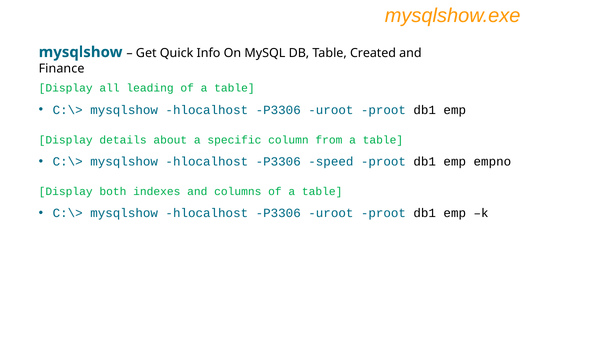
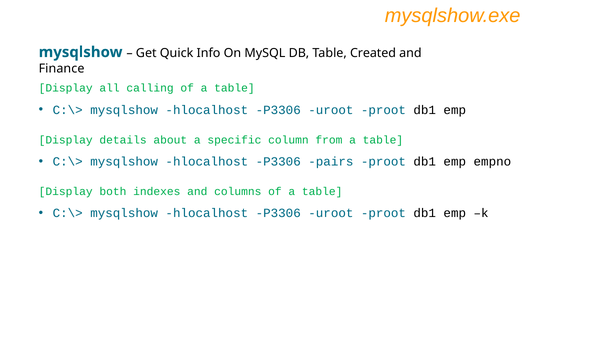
leading: leading -> calling
speed: speed -> pairs
